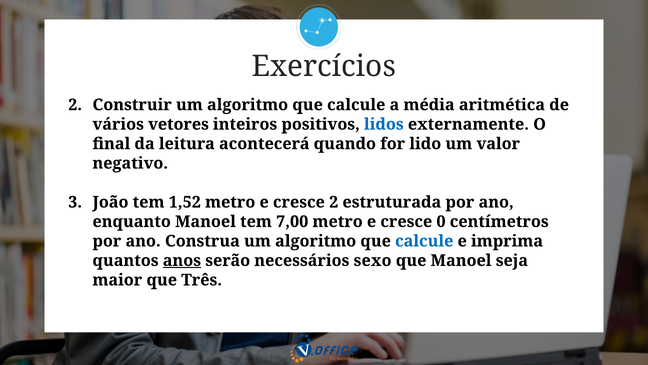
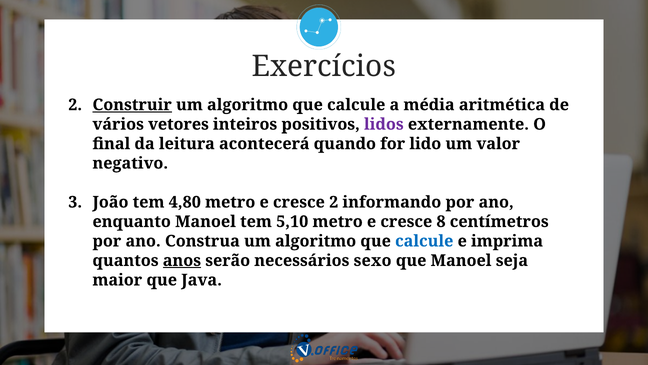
Construir underline: none -> present
lidos colour: blue -> purple
1,52: 1,52 -> 4,80
estruturada: estruturada -> informando
7,00: 7,00 -> 5,10
0: 0 -> 8
Três: Três -> Java
